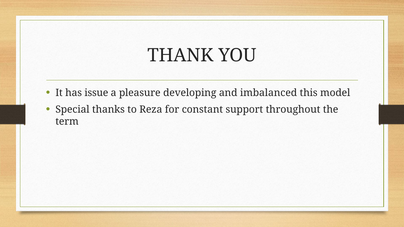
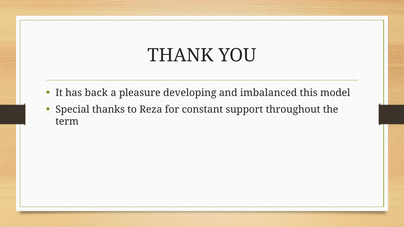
issue: issue -> back
